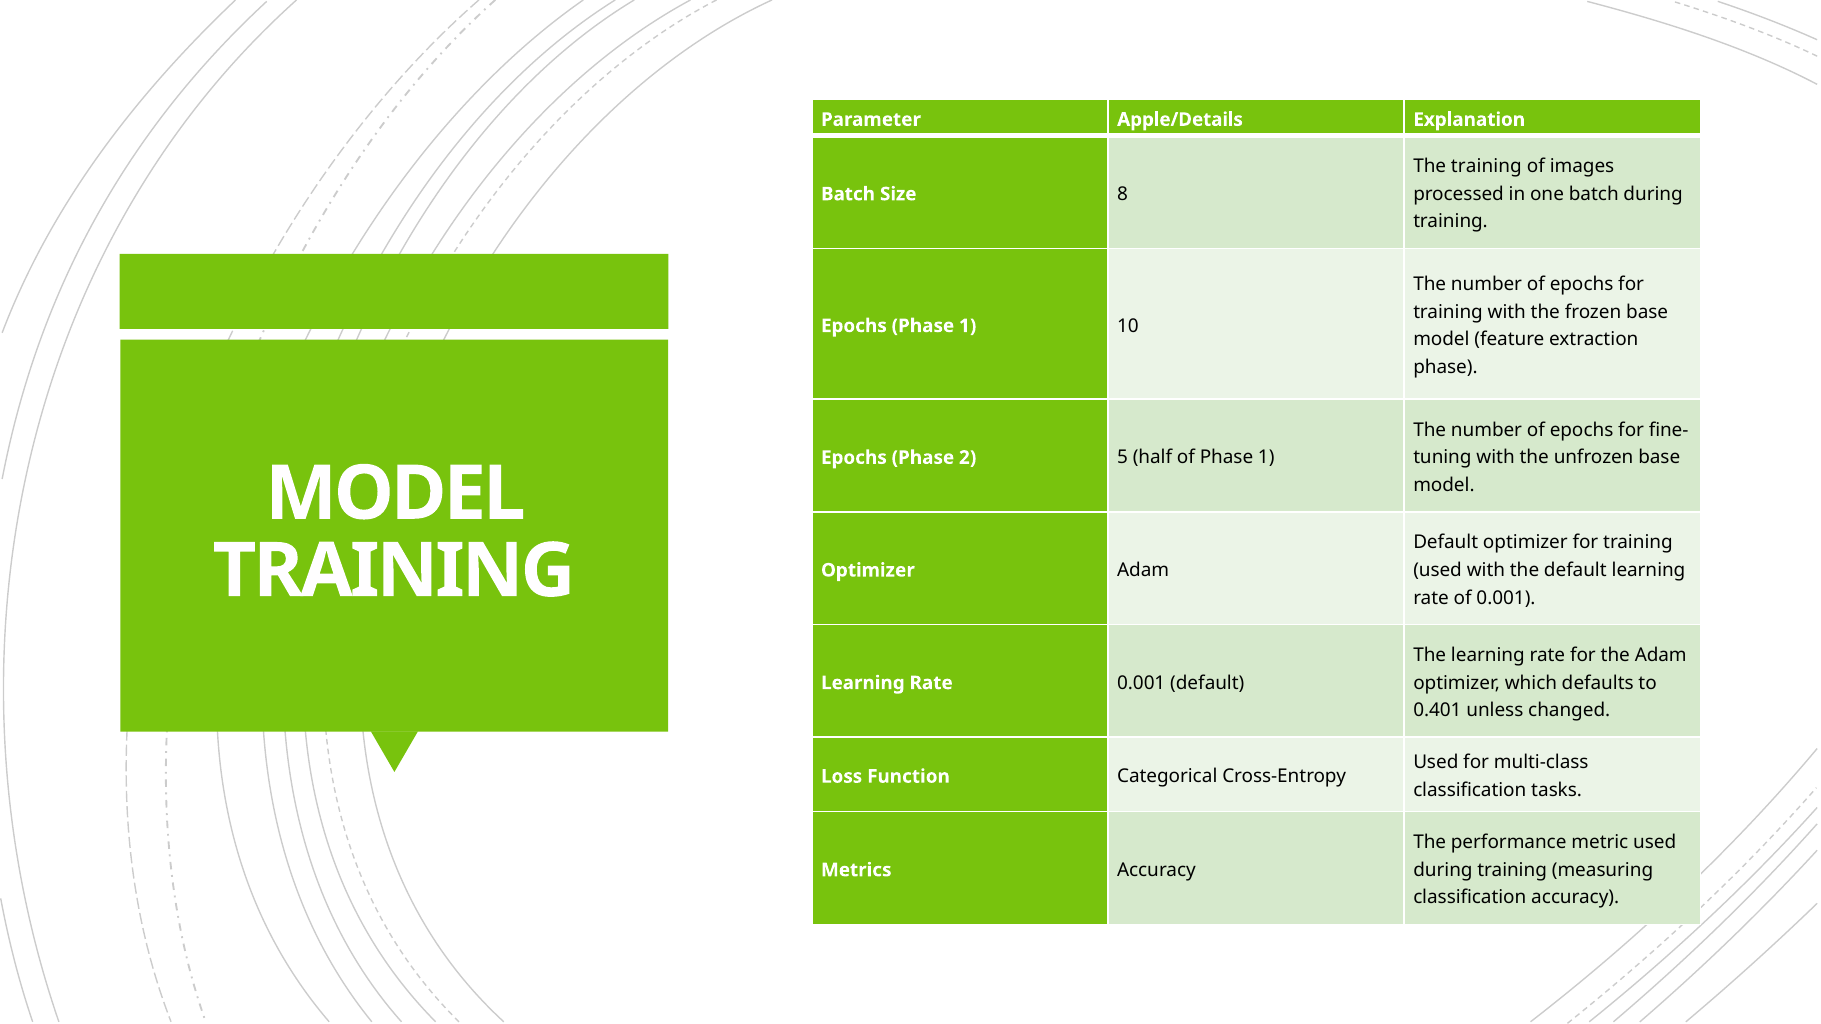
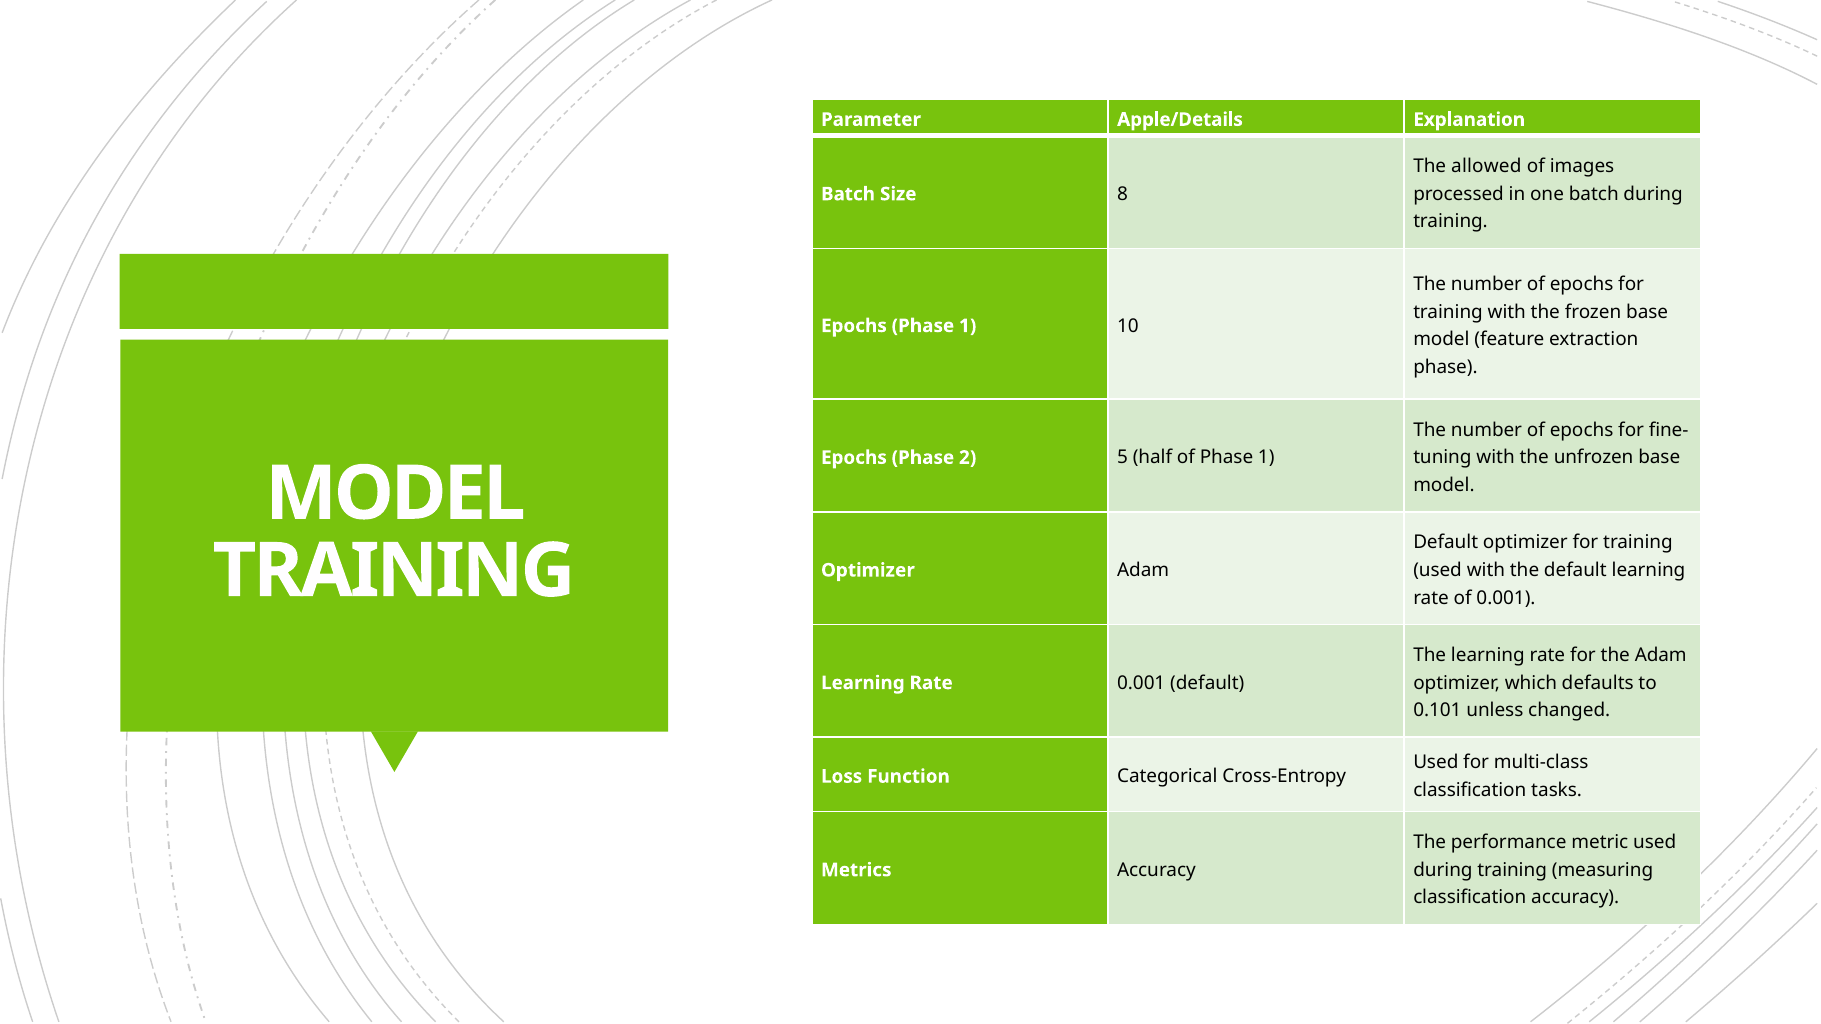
The training: training -> allowed
0.401: 0.401 -> 0.101
